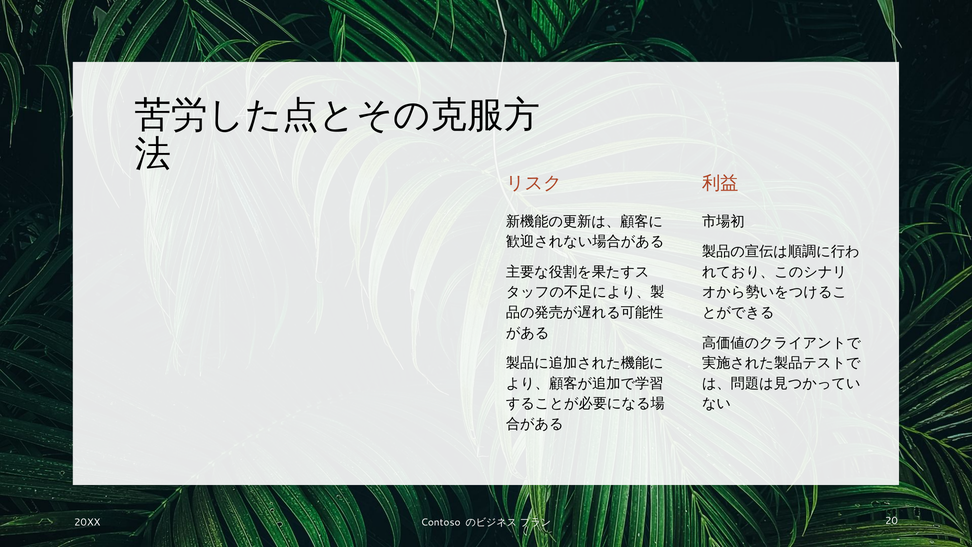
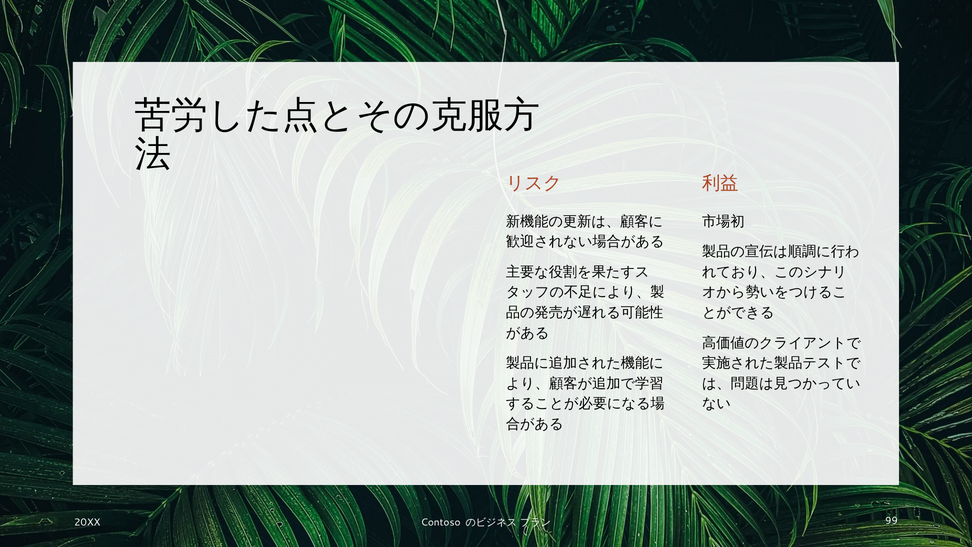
20: 20 -> 99
